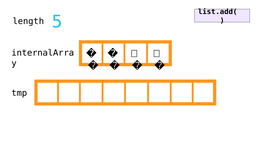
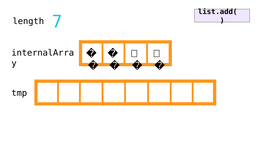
5: 5 -> 7
